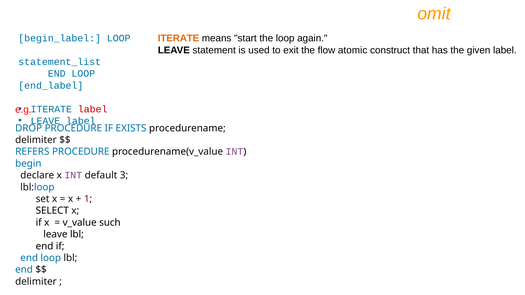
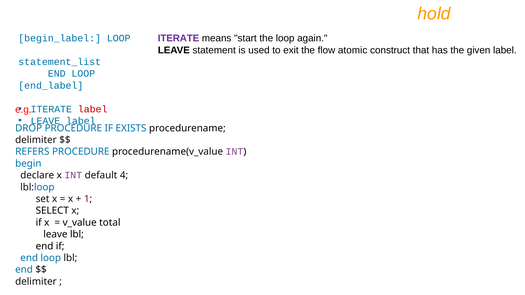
omit: omit -> hold
ITERATE at (179, 38) colour: orange -> purple
3: 3 -> 4
such: such -> total
